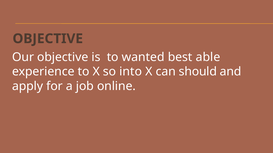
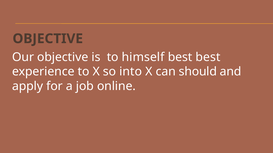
wanted: wanted -> himself
best able: able -> best
